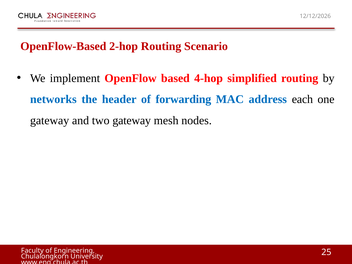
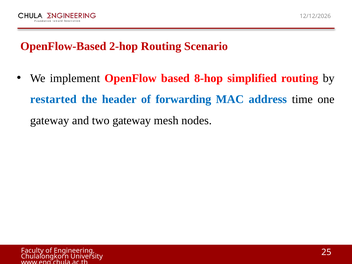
4-hop: 4-hop -> 8-hop
networks: networks -> restarted
each: each -> time
